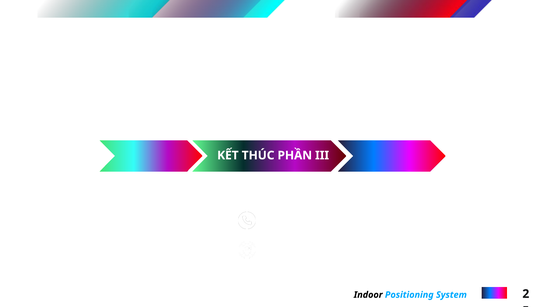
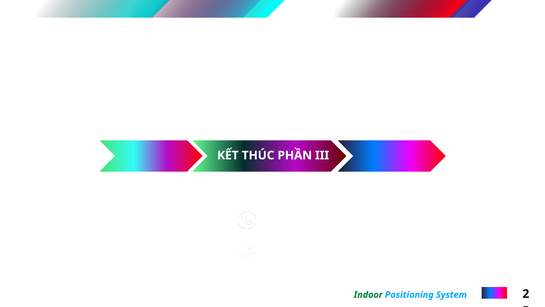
Indoor colour: black -> green
